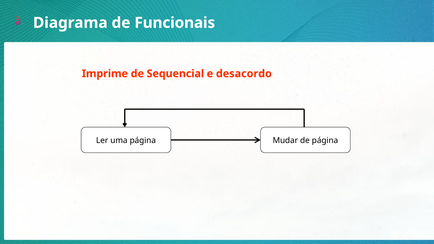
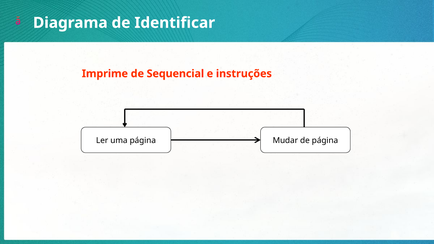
Funcionais: Funcionais -> Identificar
desacordo: desacordo -> instruções
